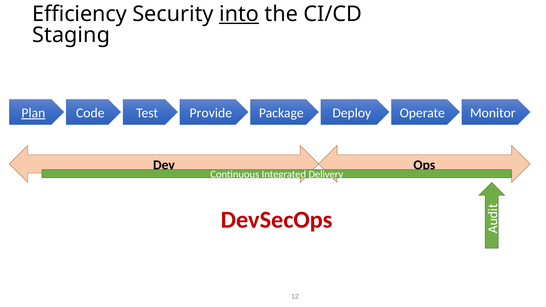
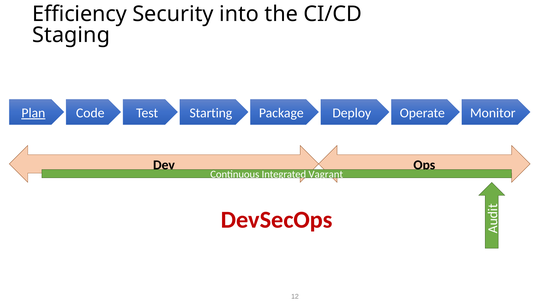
into underline: present -> none
Provide: Provide -> Starting
Delivery: Delivery -> Vagrant
